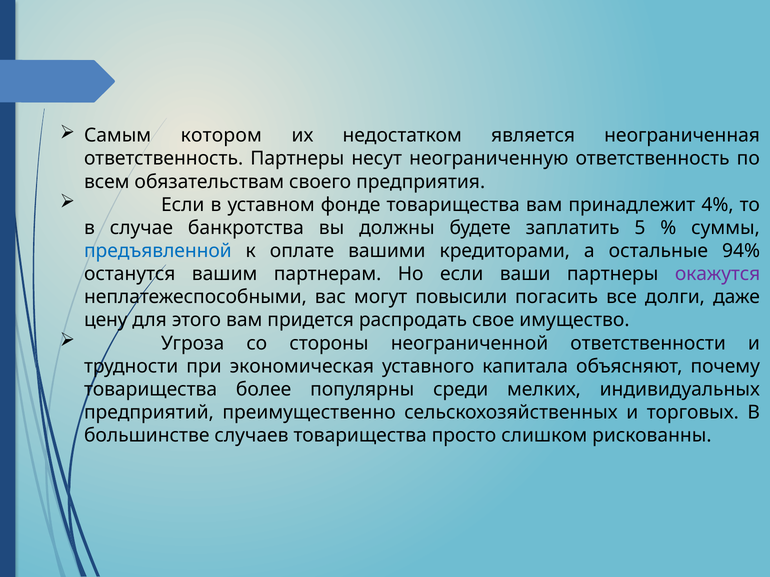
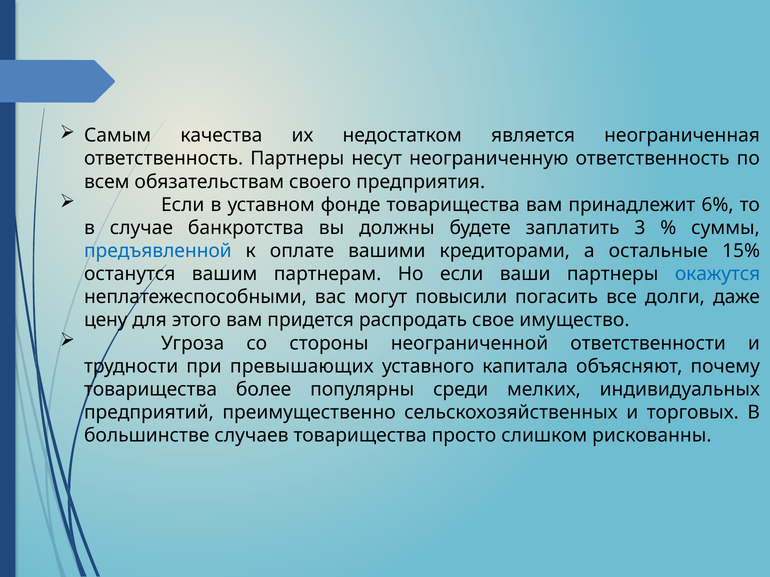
котором: котором -> качества
4%: 4% -> 6%
5: 5 -> 3
94%: 94% -> 15%
окажутся colour: purple -> blue
экономическая: экономическая -> превышающих
